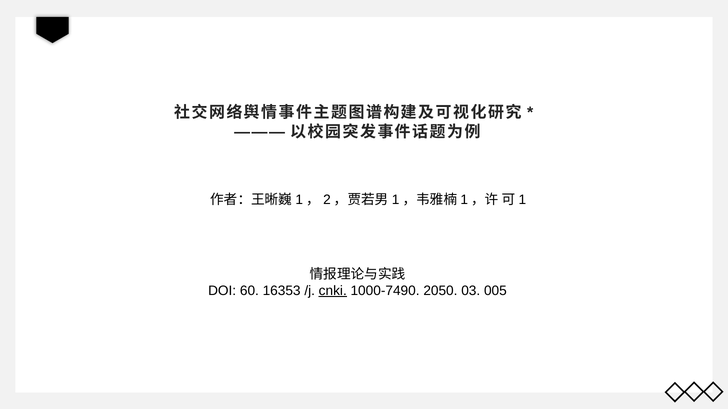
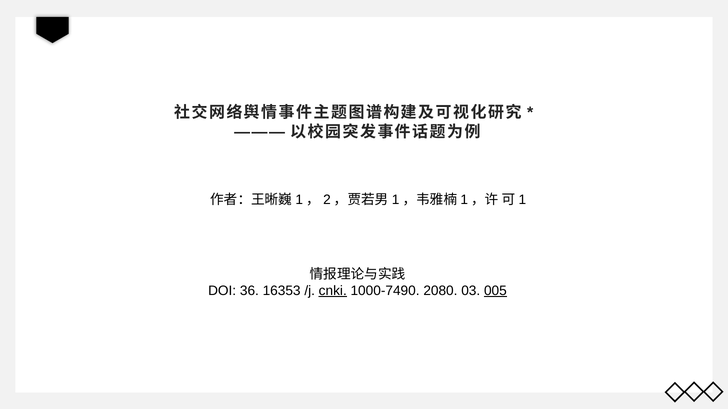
60: 60 -> 36
2050: 2050 -> 2080
005 underline: none -> present
